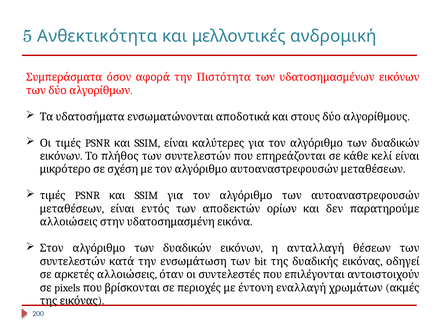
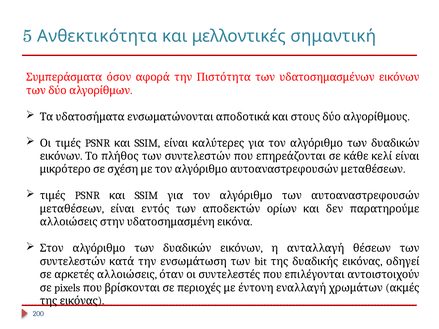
ανδρομική: ανδρομική -> σημαντική
